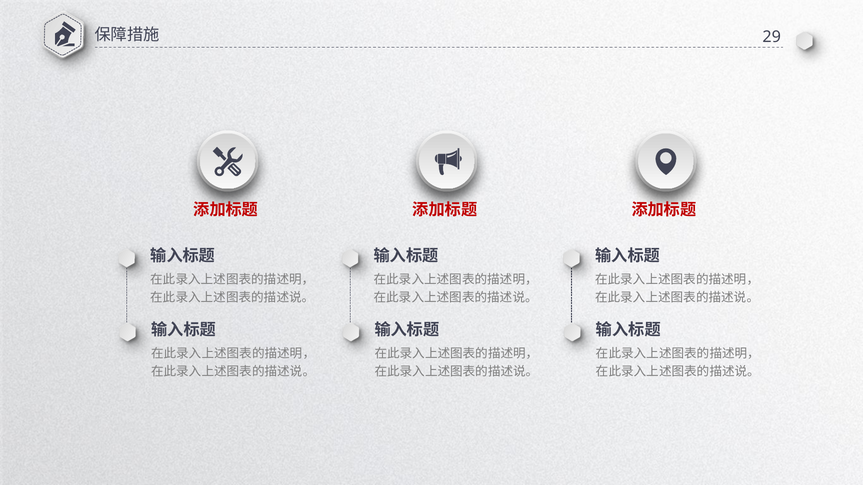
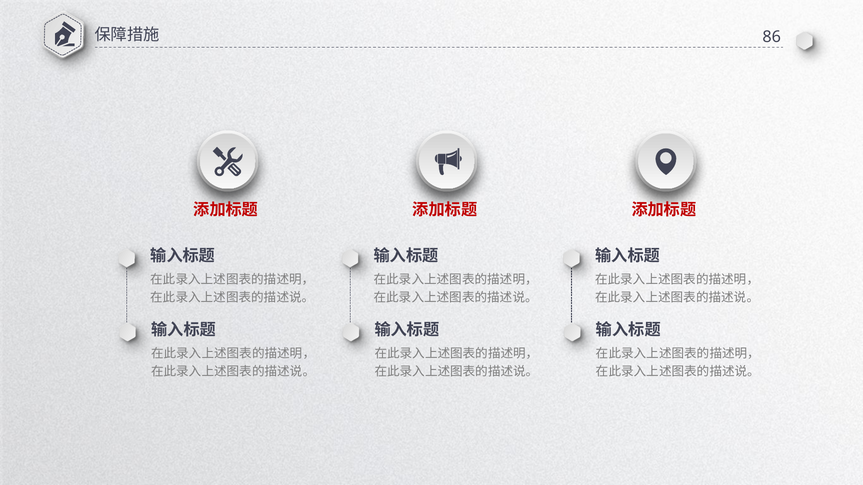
29: 29 -> 86
